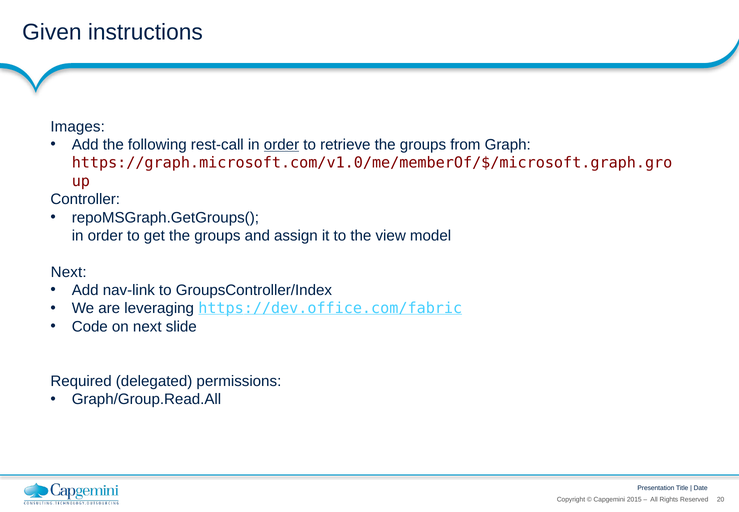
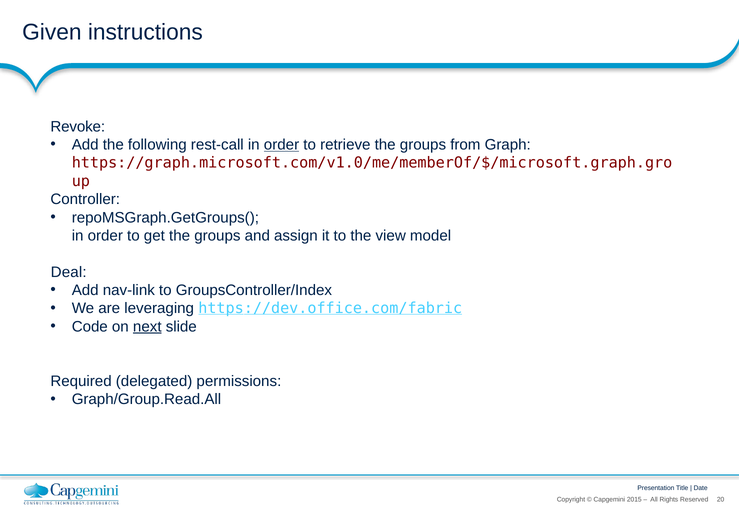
Images: Images -> Revoke
Next at (69, 272): Next -> Deal
next at (147, 326) underline: none -> present
